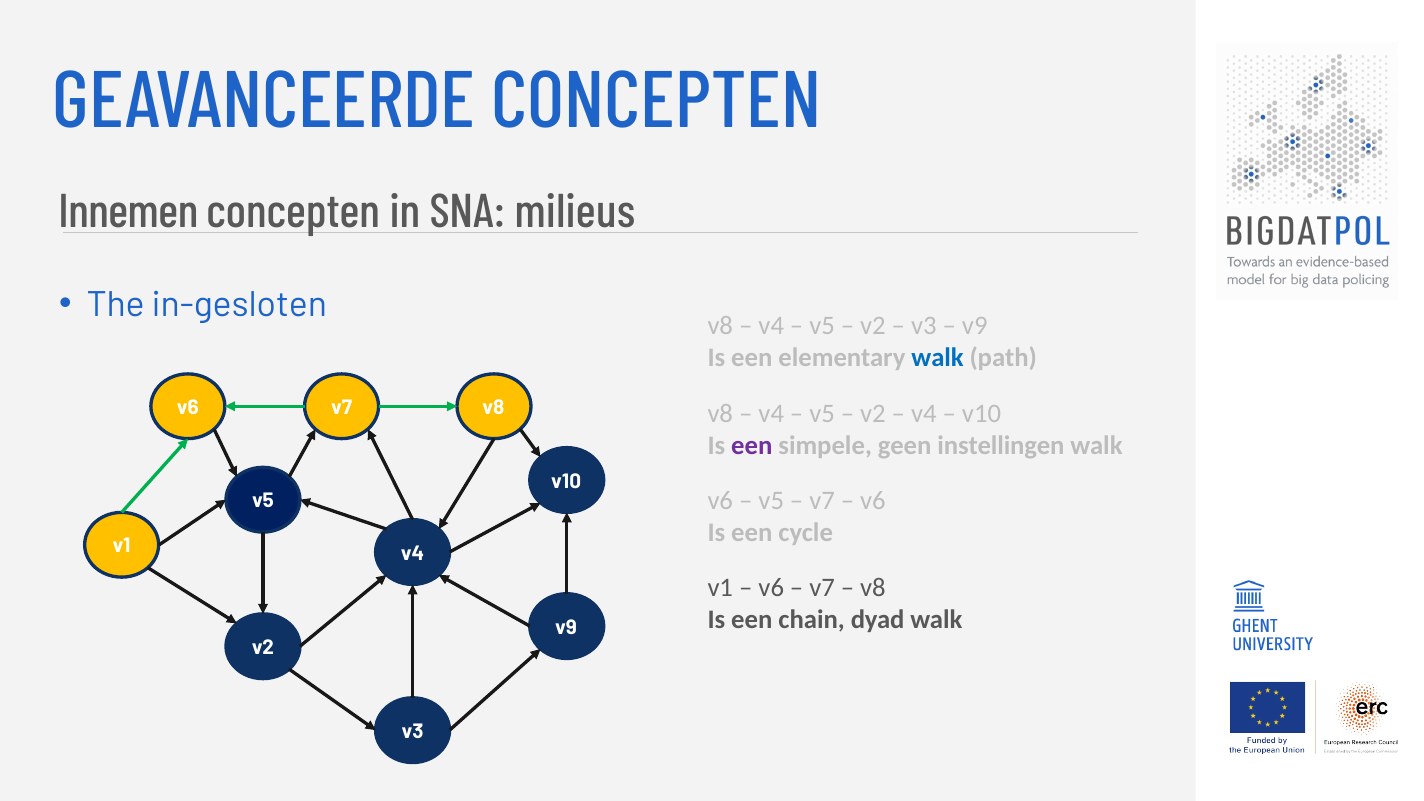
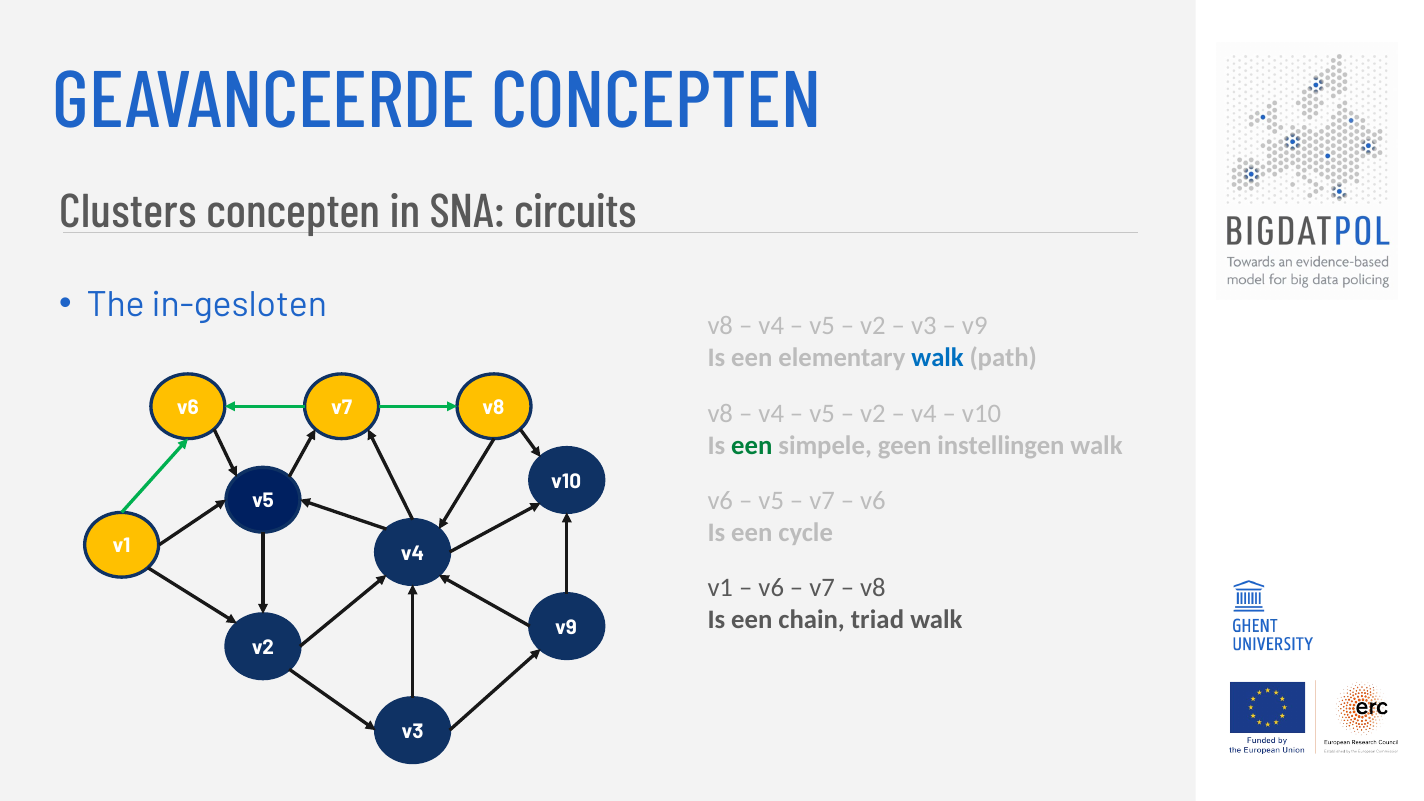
Innemen: Innemen -> Clusters
milieus: milieus -> circuits
een at (752, 445) colour: purple -> green
dyad: dyad -> triad
